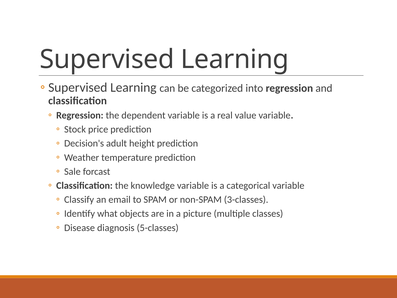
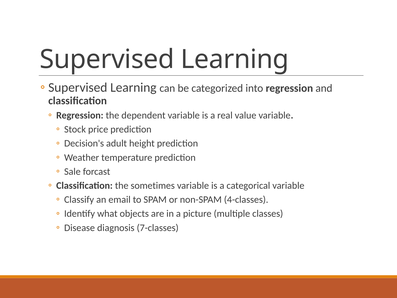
knowledge: knowledge -> sometimes
3-classes: 3-classes -> 4-classes
5-classes: 5-classes -> 7-classes
